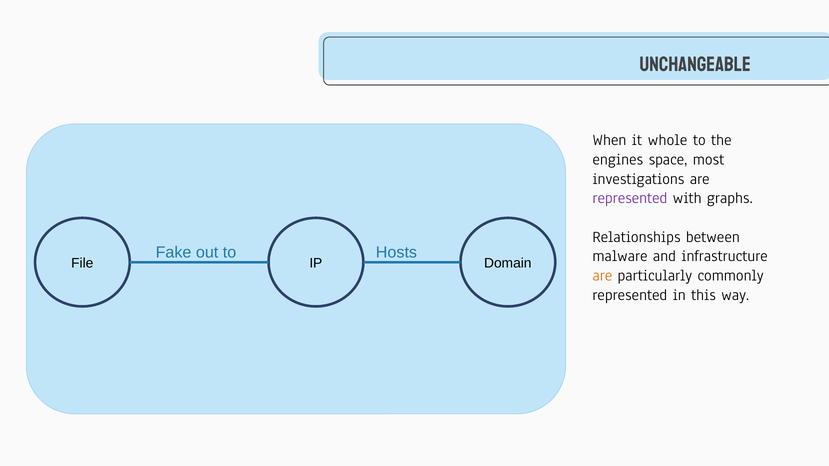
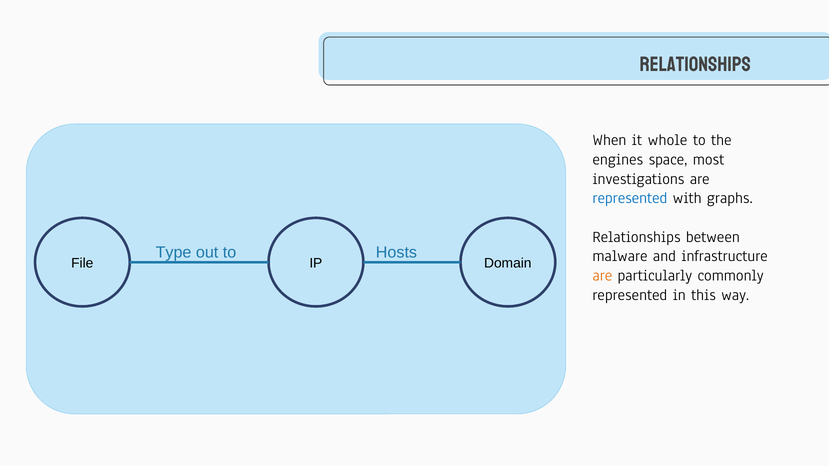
Unchangeable at (695, 65): Unchangeable -> Relationships
represented at (630, 198) colour: purple -> blue
Fake: Fake -> Type
